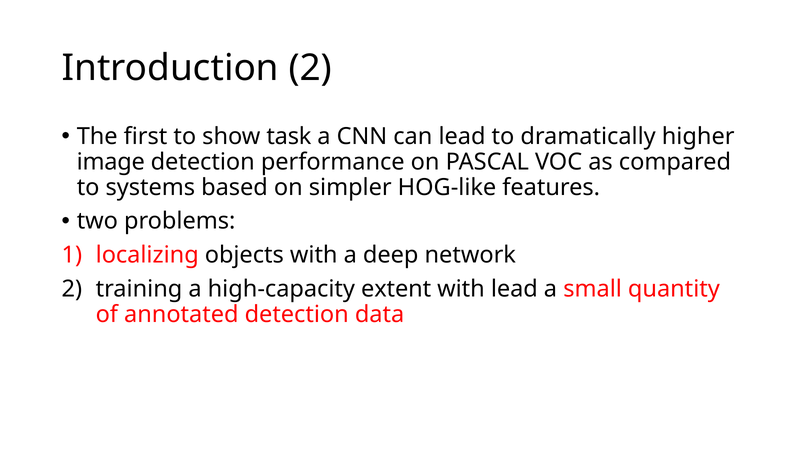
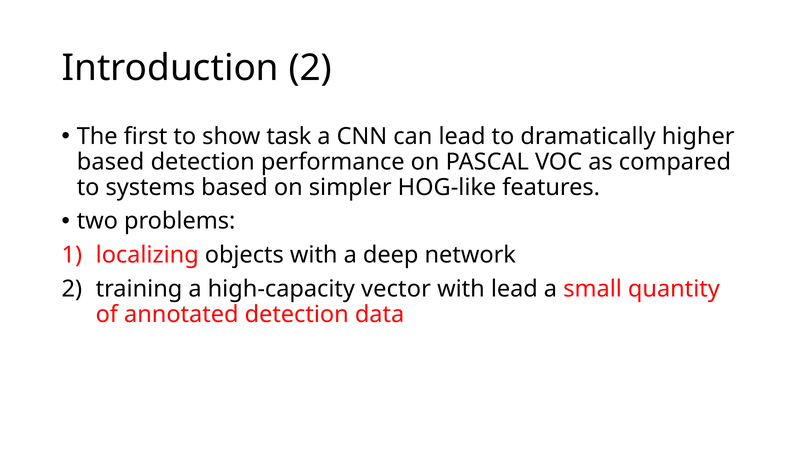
image at (111, 162): image -> based
extent: extent -> vector
